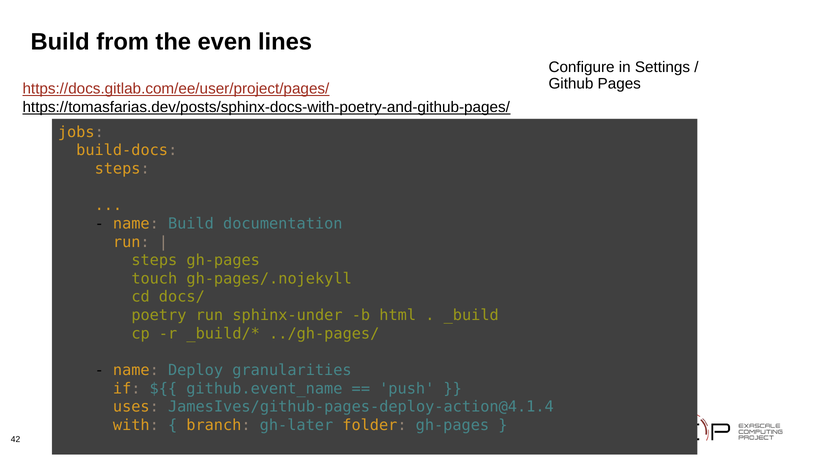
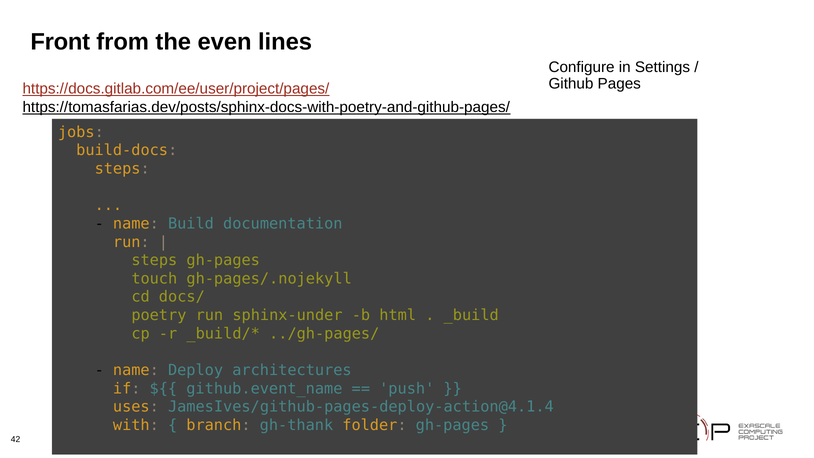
Build at (60, 42): Build -> Front
granularities: granularities -> architectures
gh-later: gh-later -> gh-thank
